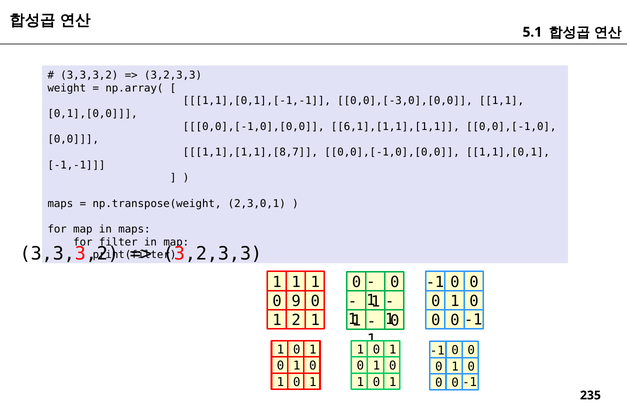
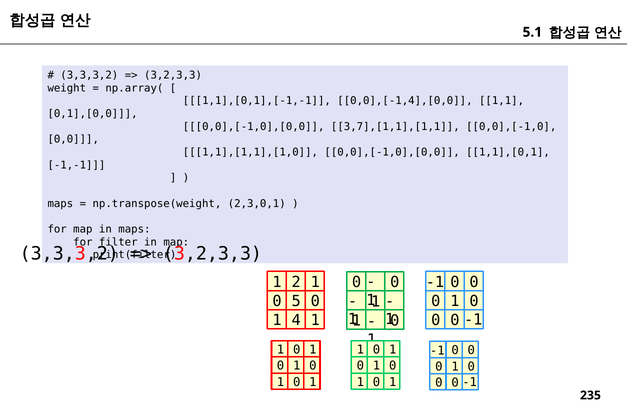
0,0],[-3,0],[0,0: 0,0],[-3,0],[0,0 -> 0,0],[-1,4],[0,0
6,1],[1,1],[1,1: 6,1],[1,1],[1,1 -> 3,7],[1,1],[1,1
1,1],[1,1],[8,7: 1,1],[1,1],[8,7 -> 1,1],[1,1],[1,0
1 at (296, 282): 1 -> 2
9: 9 -> 5
2: 2 -> 4
